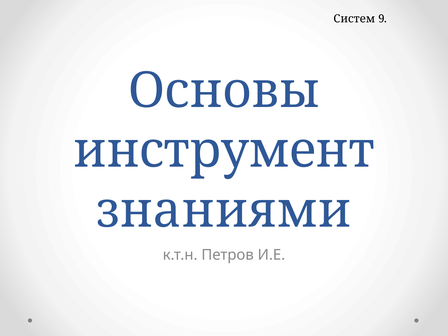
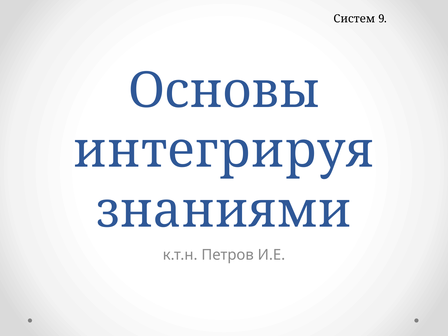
инструмент: инструмент -> интегрируя
